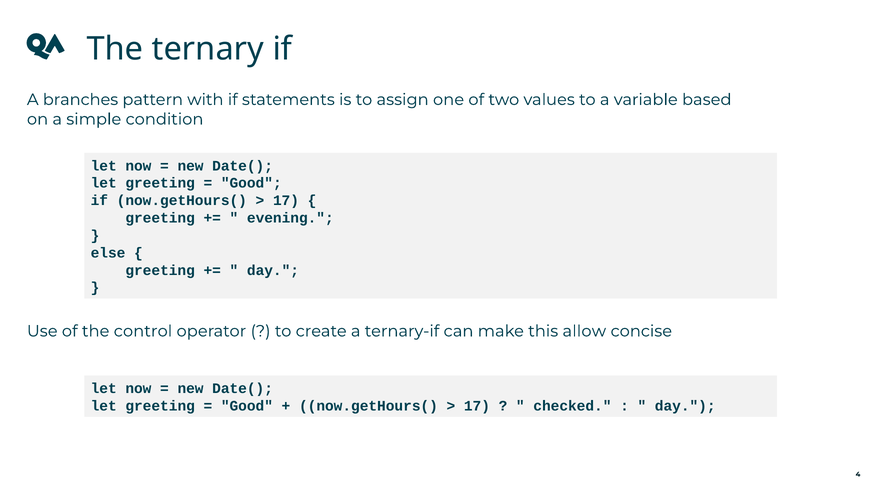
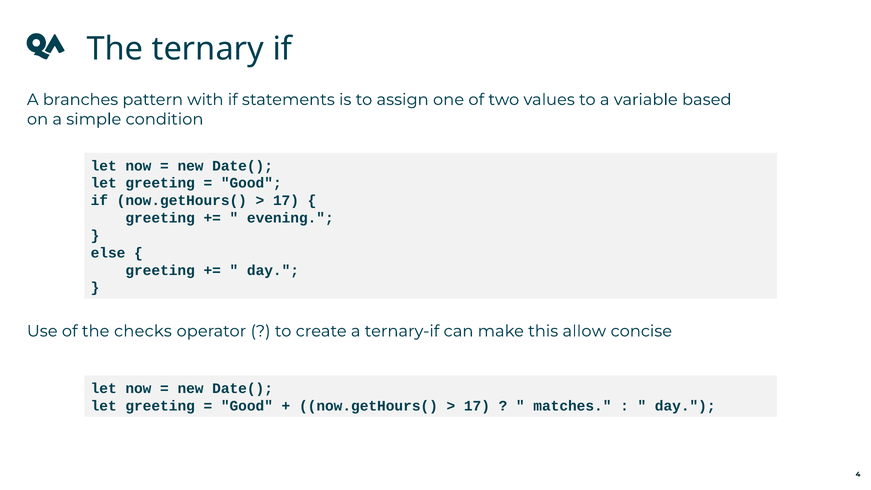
control: control -> checks
checked: checked -> matches
